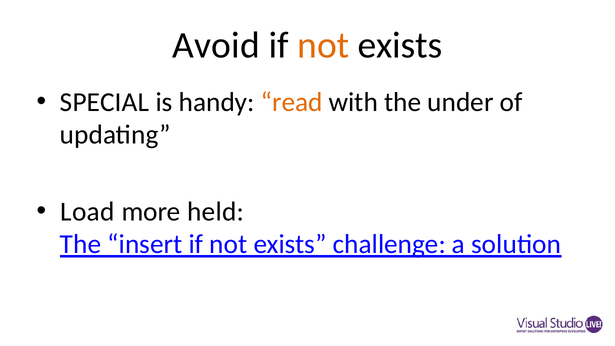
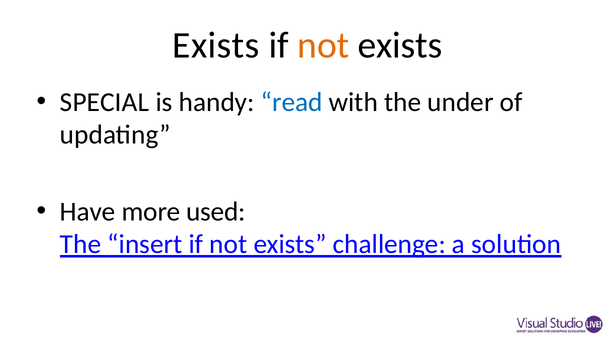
Avoid at (216, 45): Avoid -> Exists
read colour: orange -> blue
Load: Load -> Have
held: held -> used
